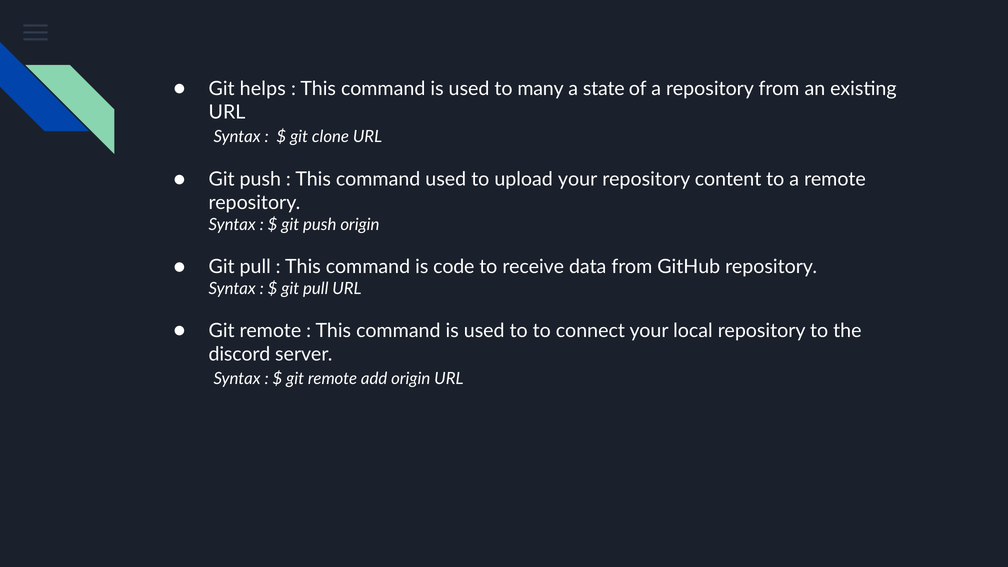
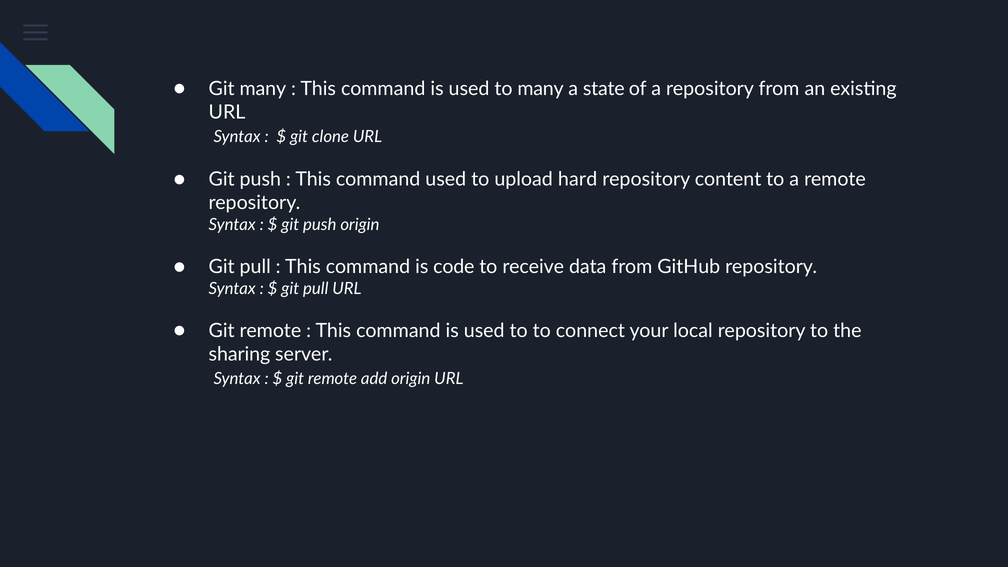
Git helps: helps -> many
upload your: your -> hard
discord: discord -> sharing
